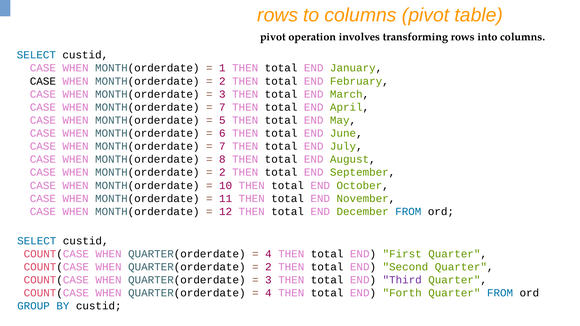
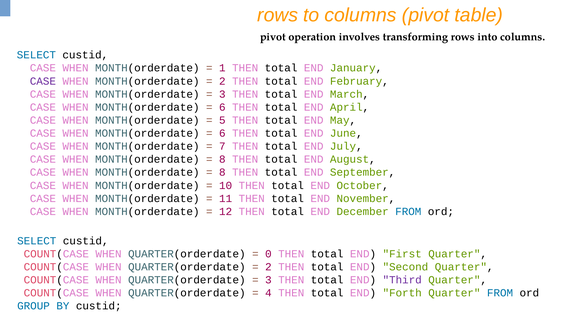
CASE at (43, 81) colour: black -> purple
7 at (222, 107): 7 -> 6
2 at (222, 173): 2 -> 8
4 at (268, 254): 4 -> 0
